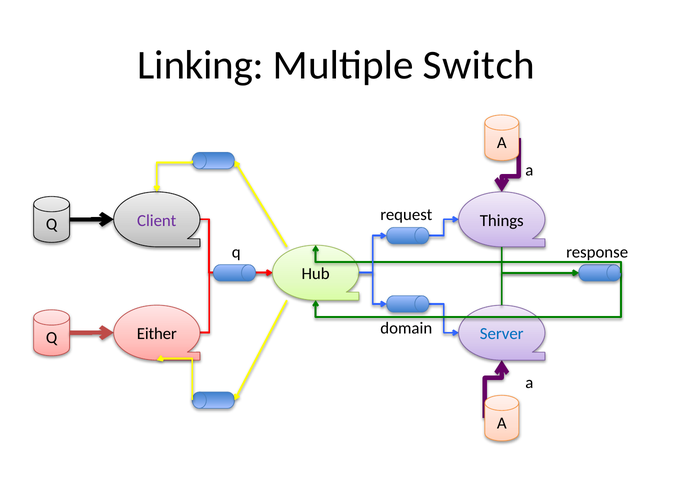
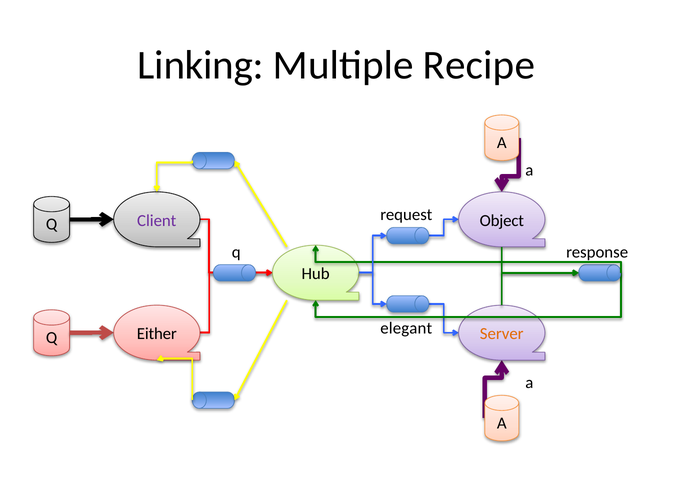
Switch: Switch -> Recipe
Things: Things -> Object
domain: domain -> elegant
Server colour: blue -> orange
